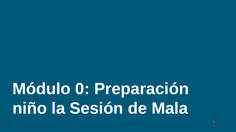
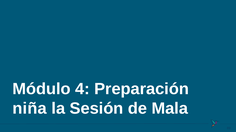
0: 0 -> 4
niño: niño -> niña
